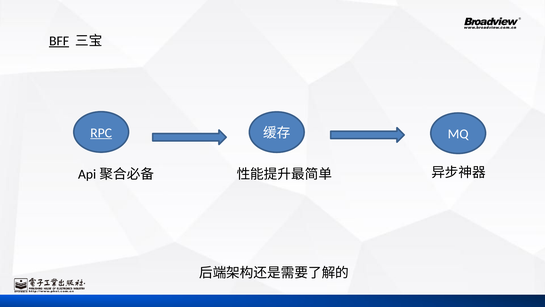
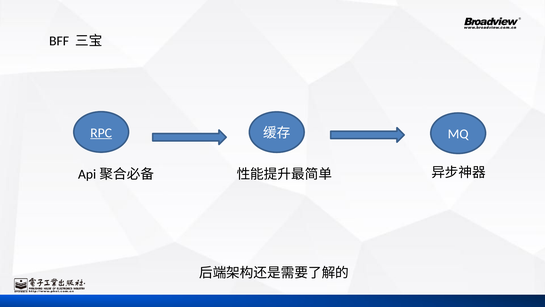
BFF underline: present -> none
